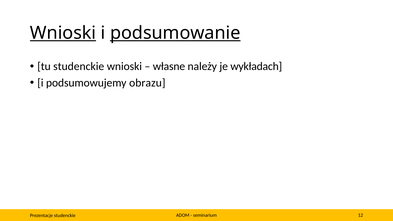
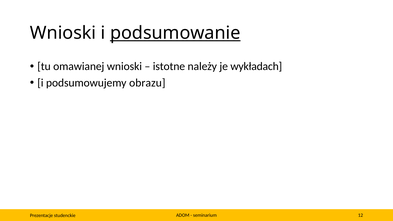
Wnioski at (63, 33) underline: present -> none
tu studenckie: studenckie -> omawianej
własne: własne -> istotne
